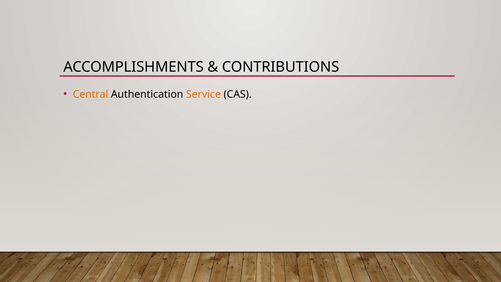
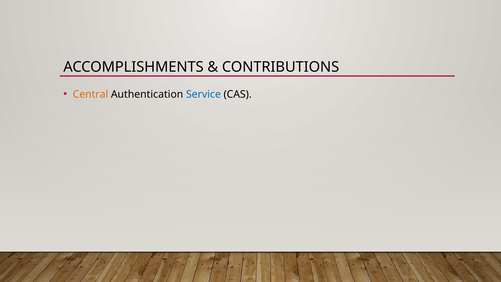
Service colour: orange -> blue
